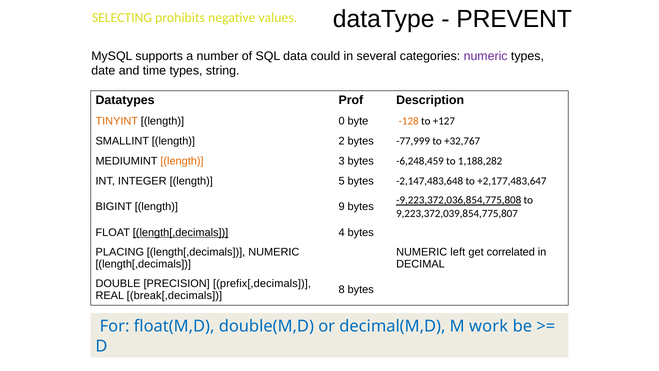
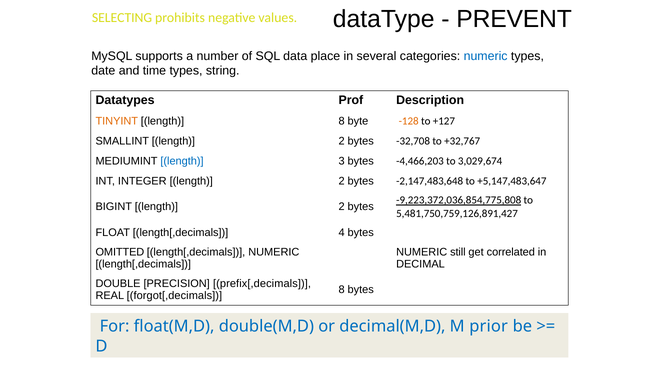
could: could -> place
numeric at (486, 56) colour: purple -> blue
length 0: 0 -> 8
-77,999: -77,999 -> -32,708
length at (182, 161) colour: orange -> blue
-6,248,459: -6,248,459 -> -4,466,203
1,188,282: 1,188,282 -> 3,029,674
INTEGER length 5: 5 -> 2
+2,177,483,647: +2,177,483,647 -> +5,147,483,647
BIGINT length 9: 9 -> 2
9,223,372,039,854,775,807: 9,223,372,039,854,775,807 -> 5,481,750,759,126,891,427
length[,decimals at (181, 232) underline: present -> none
PLACING: PLACING -> OMITTED
left: left -> still
break[,decimals: break[,decimals -> forgot[,decimals
work: work -> prior
